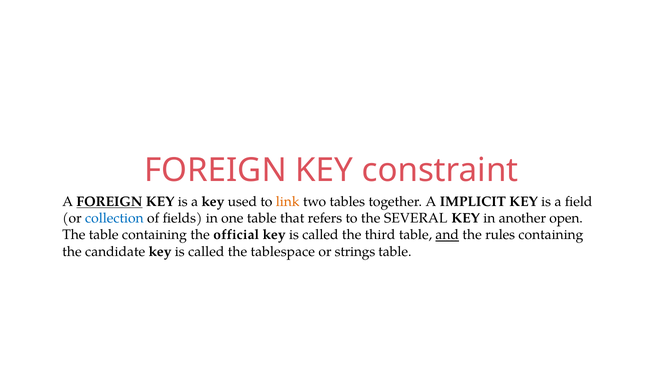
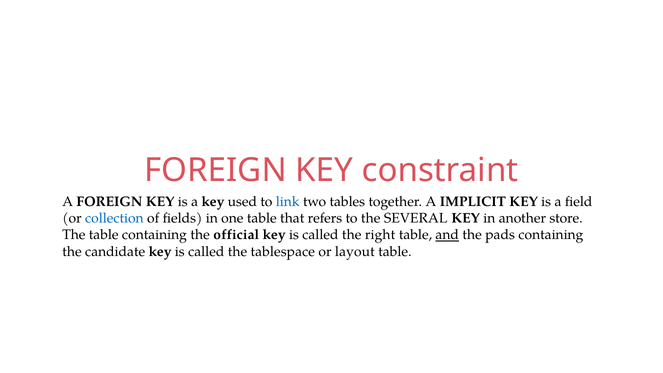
FOREIGN at (109, 202) underline: present -> none
link colour: orange -> blue
open: open -> store
third: third -> right
rules: rules -> pads
strings: strings -> layout
